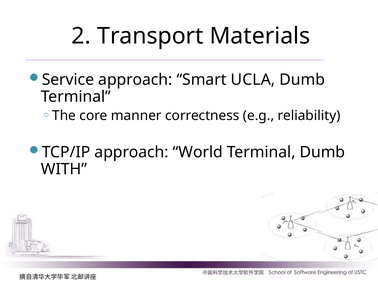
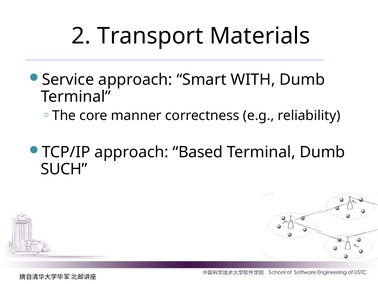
UCLA: UCLA -> WITH
World: World -> Based
WITH: WITH -> SUCH
